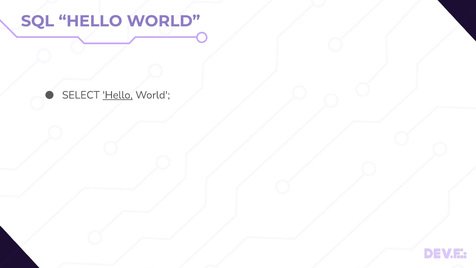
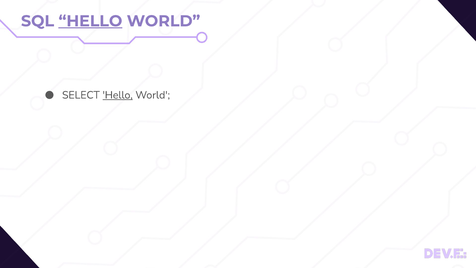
HELLO at (90, 21) underline: none -> present
